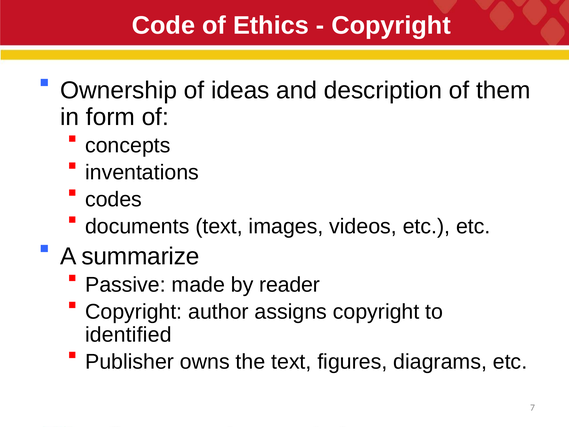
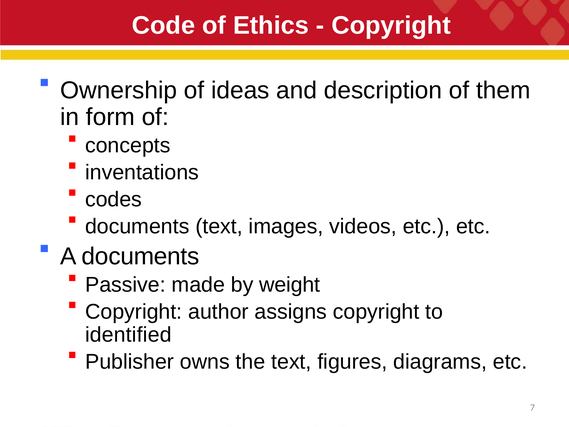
A summarize: summarize -> documents
reader: reader -> weight
